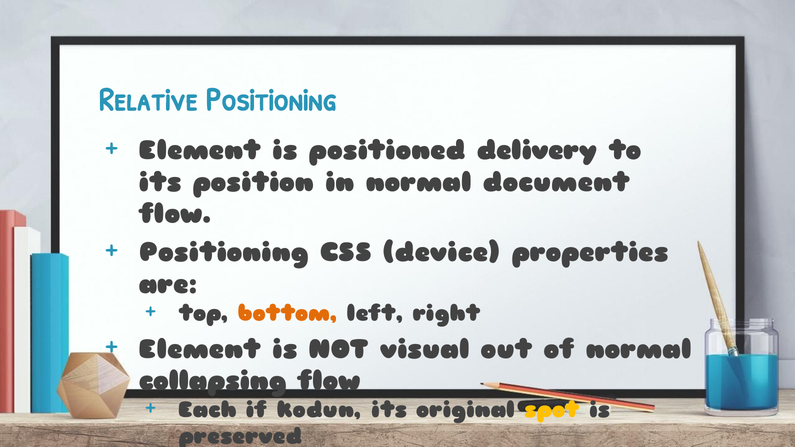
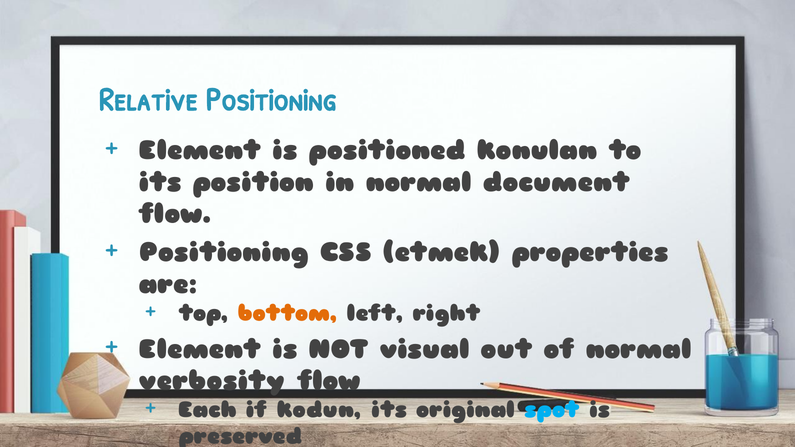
delivery: delivery -> konulan
device: device -> etmek
collapsing: collapsing -> verbosity
spot colour: yellow -> light blue
